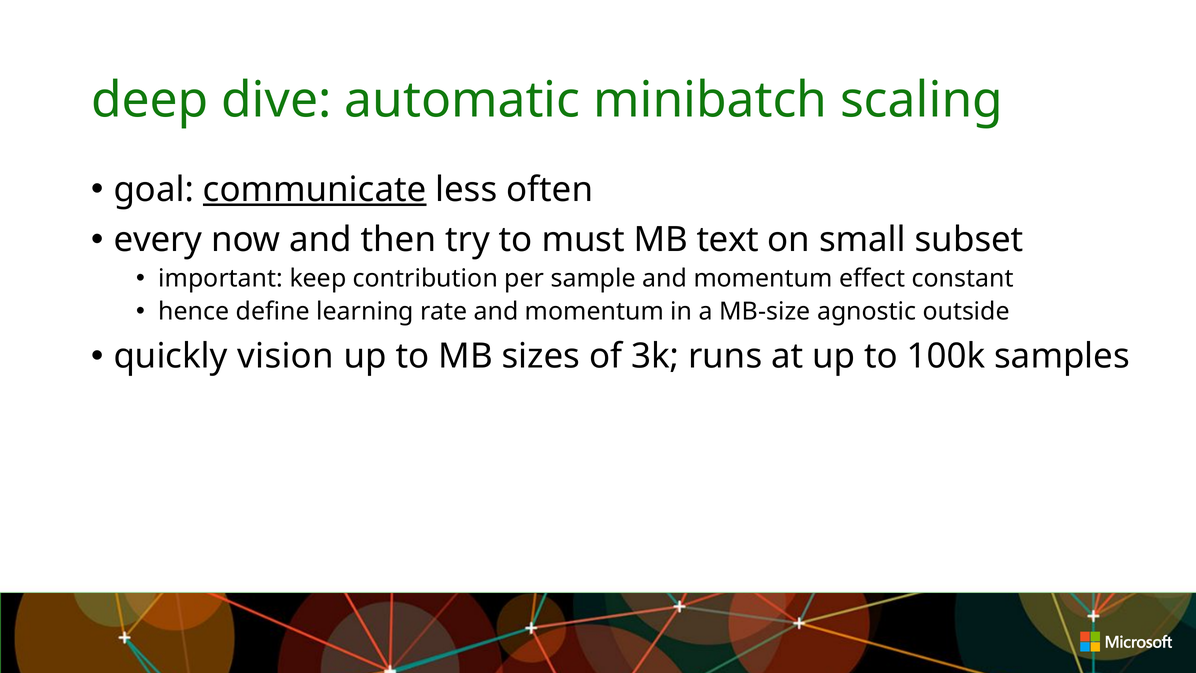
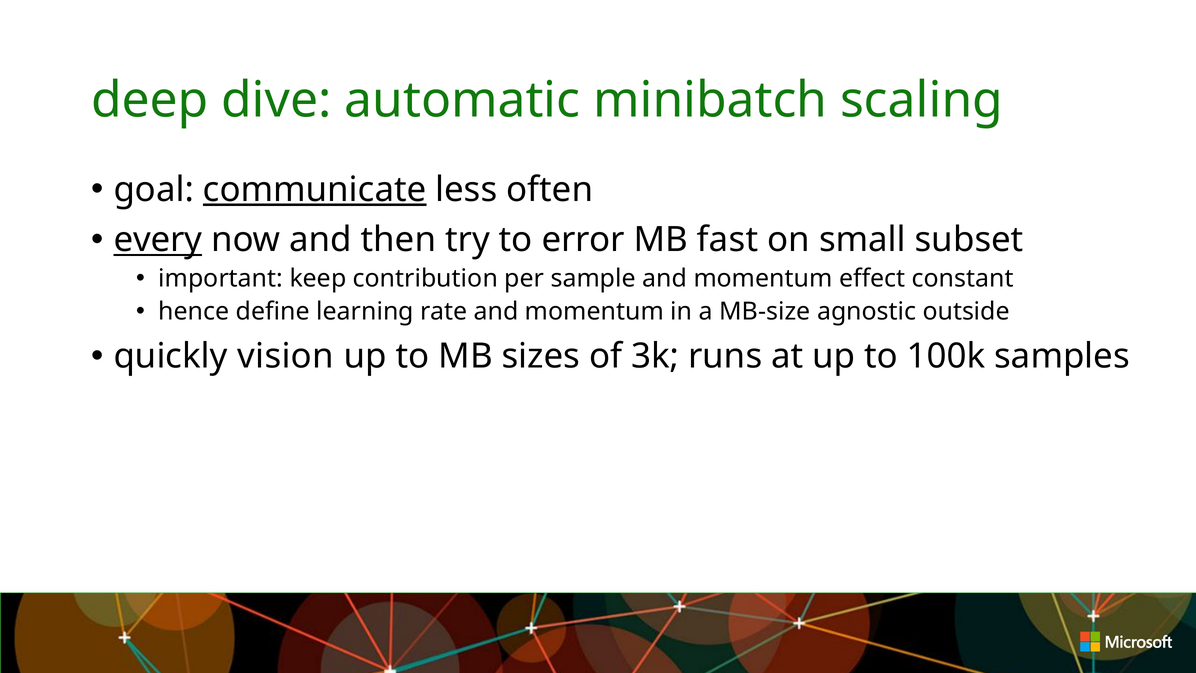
every underline: none -> present
must: must -> error
text: text -> fast
